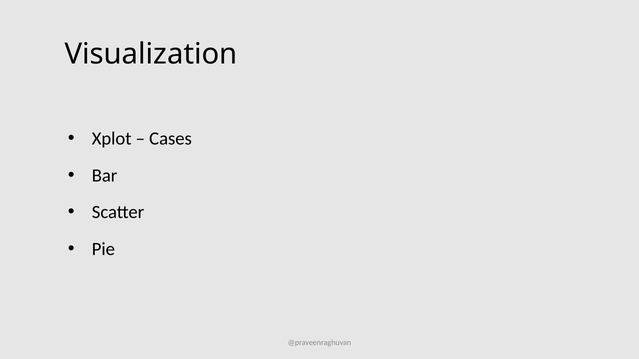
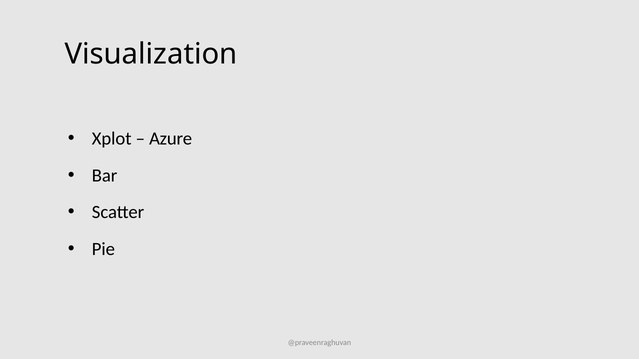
Cases: Cases -> Azure
